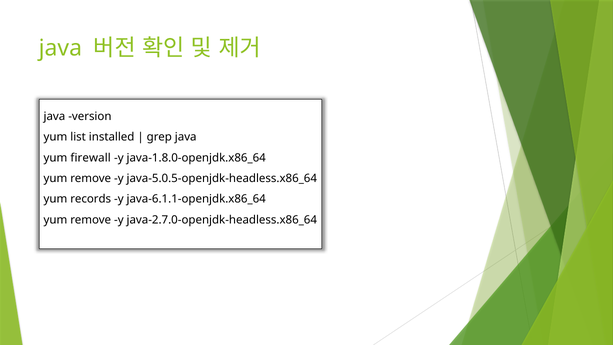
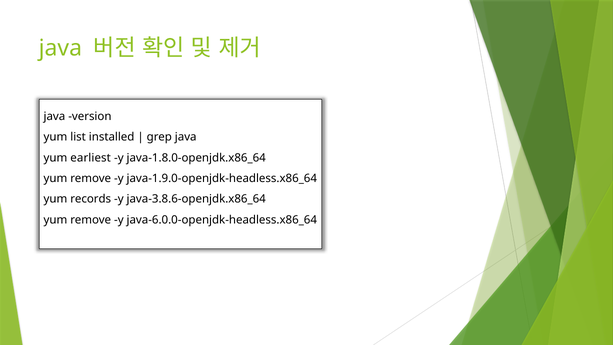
firewall: firewall -> earliest
java-5.0.5-openjdk-headless.x86_64: java-5.0.5-openjdk-headless.x86_64 -> java-1.9.0-openjdk-headless.x86_64
java-6.1.1-openjdk.x86_64: java-6.1.1-openjdk.x86_64 -> java-3.8.6-openjdk.x86_64
java-2.7.0-openjdk-headless.x86_64: java-2.7.0-openjdk-headless.x86_64 -> java-6.0.0-openjdk-headless.x86_64
